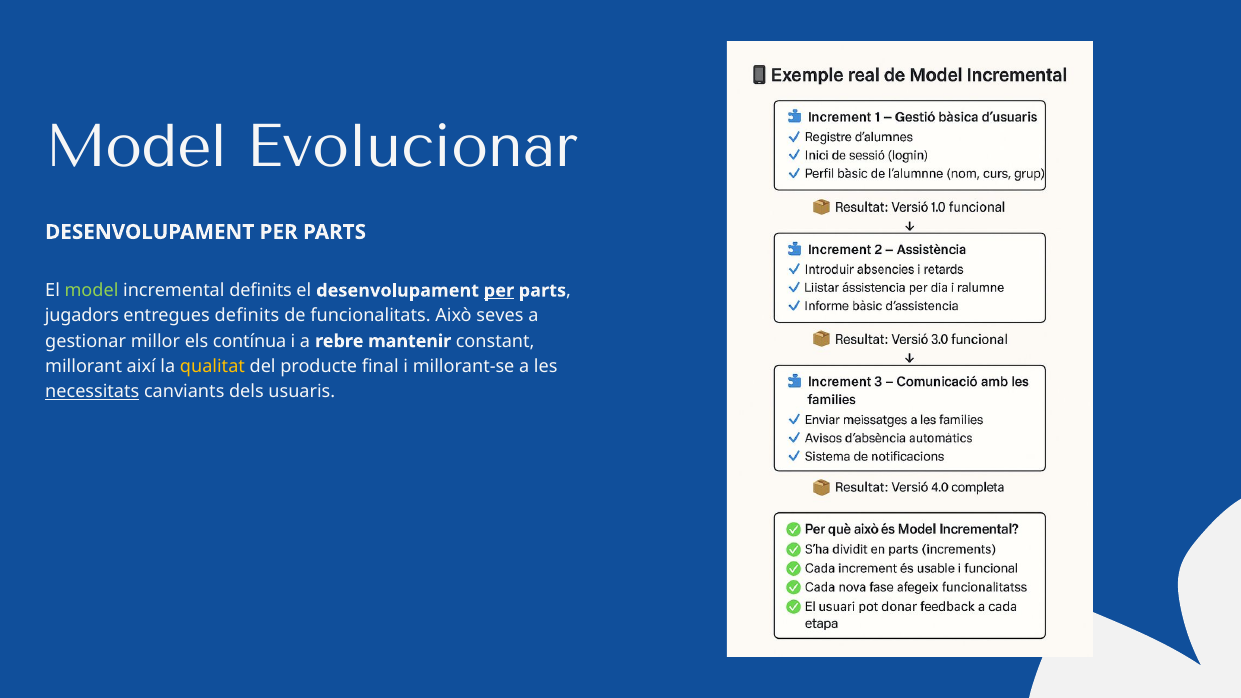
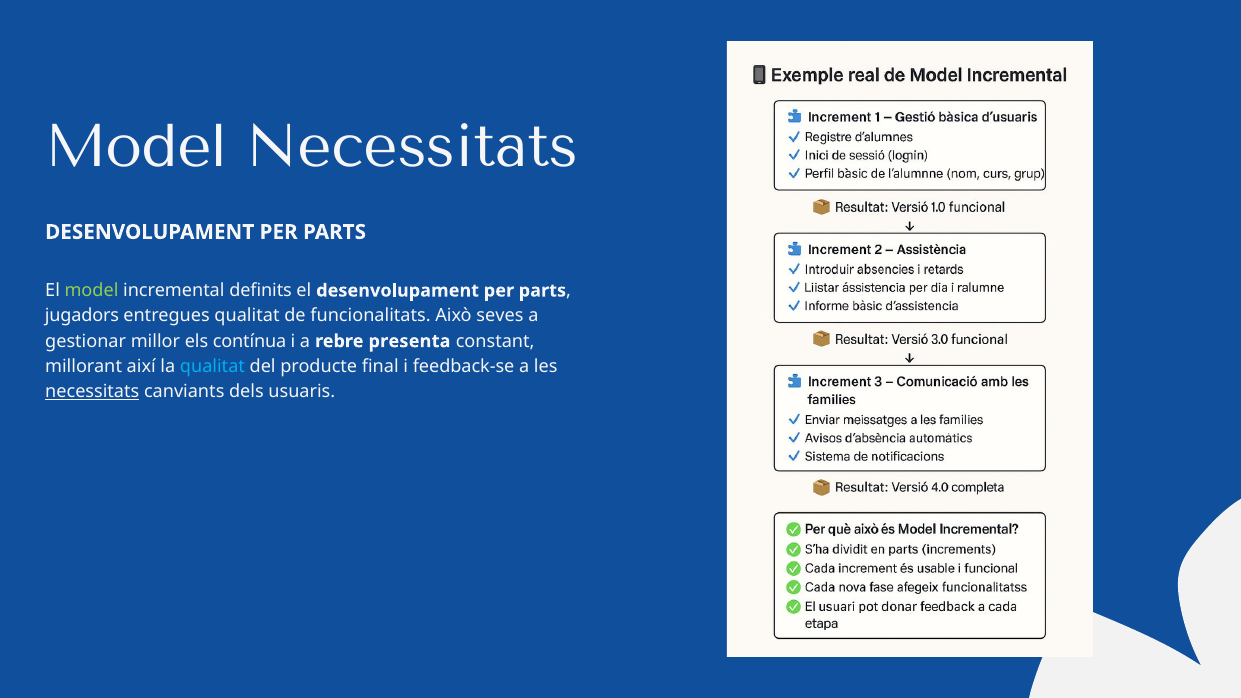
Model Evolucionar: Evolucionar -> Necessitats
per at (499, 291) underline: present -> none
entregues definits: definits -> qualitat
mantenir: mantenir -> presenta
qualitat at (212, 367) colour: yellow -> light blue
millorant-se: millorant-se -> feedback-se
